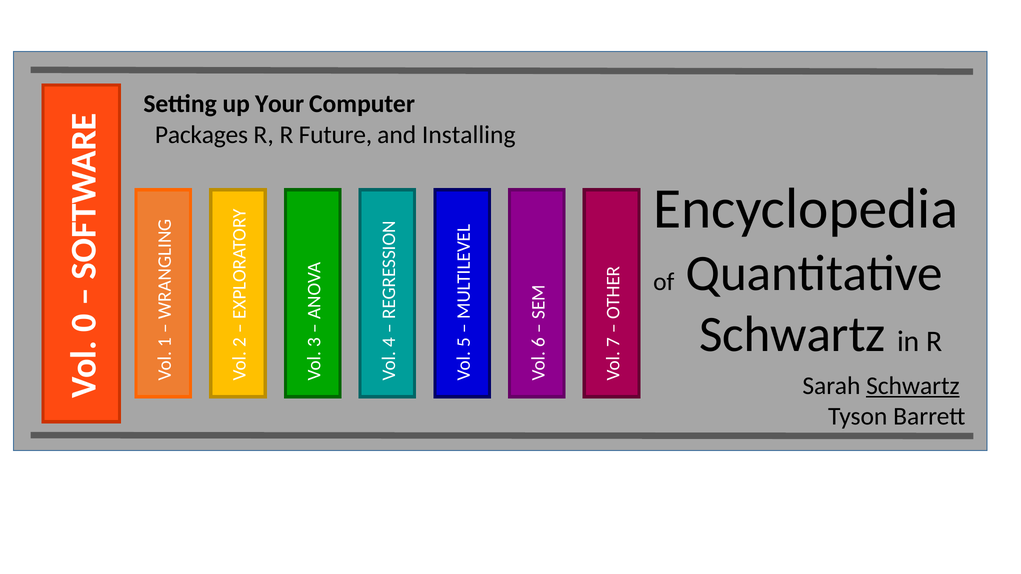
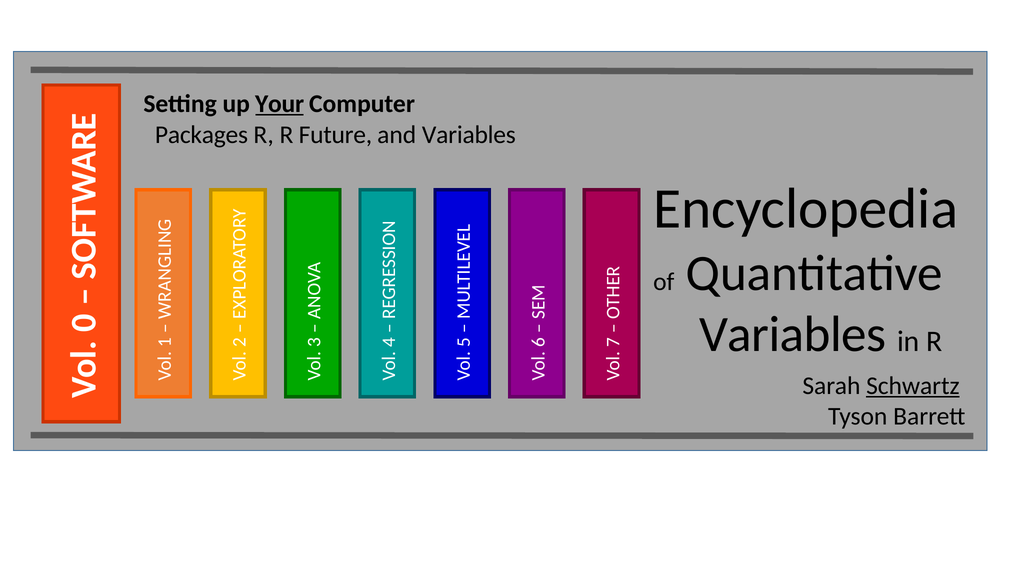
Your underline: none -> present
and Installing: Installing -> Variables
Schwartz at (792, 335): Schwartz -> Variables
